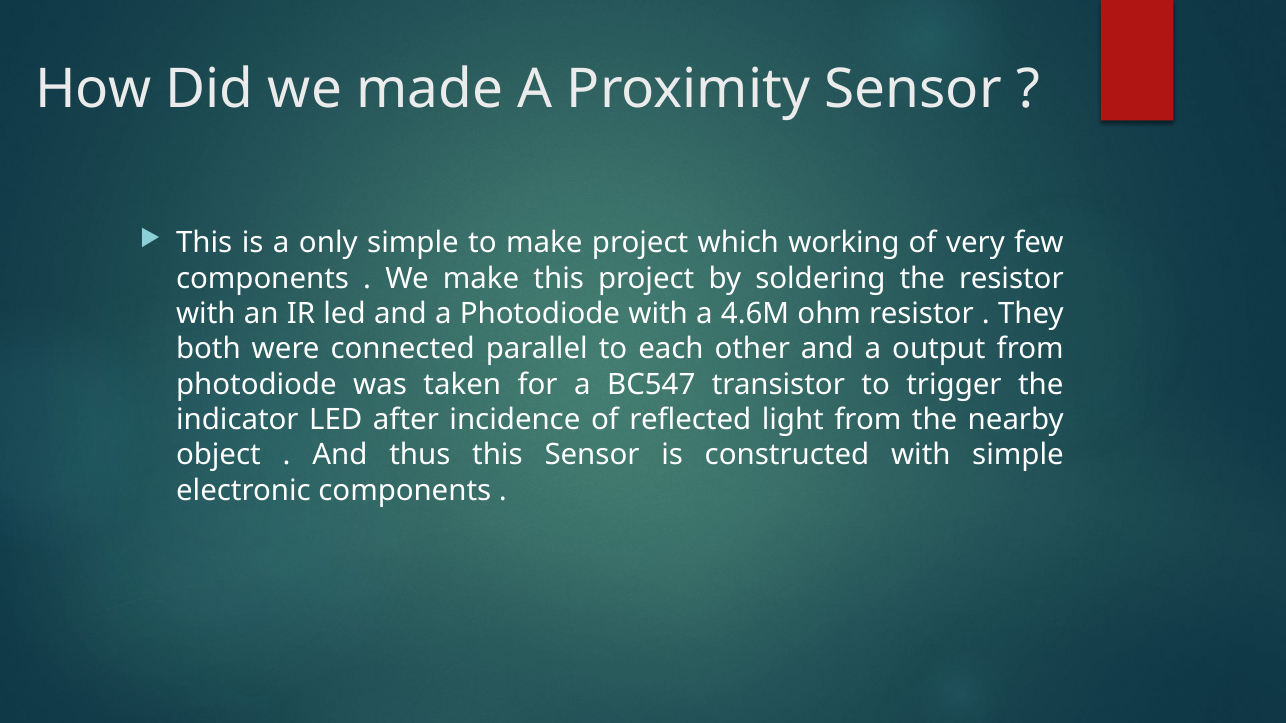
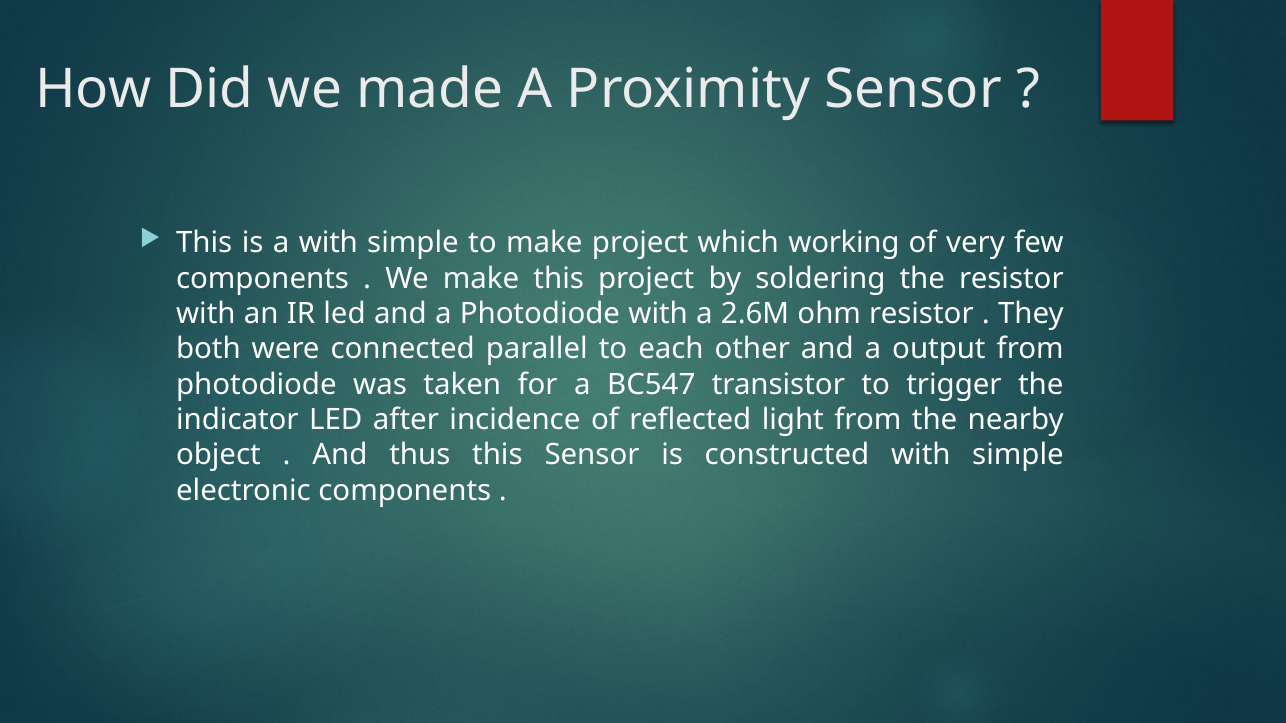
a only: only -> with
4.6M: 4.6M -> 2.6M
